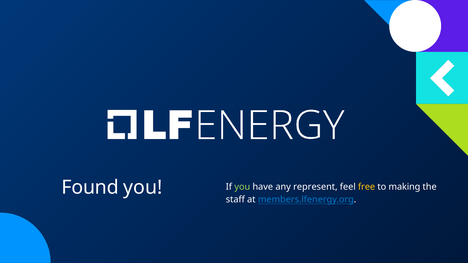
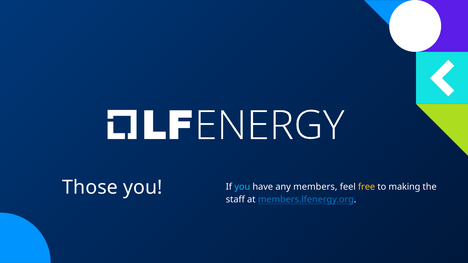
Found: Found -> Those
you at (242, 187) colour: light green -> light blue
represent: represent -> members
